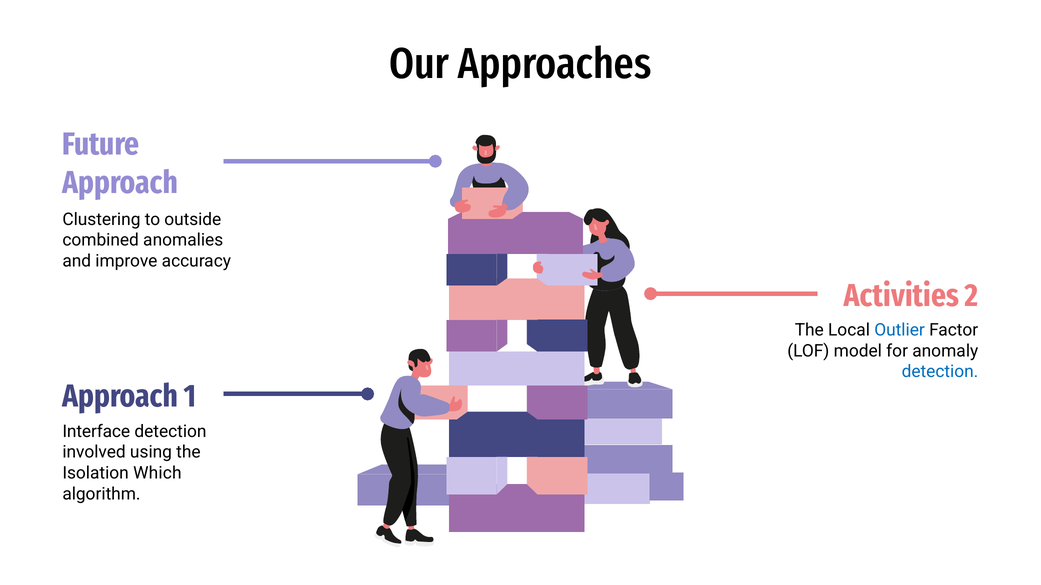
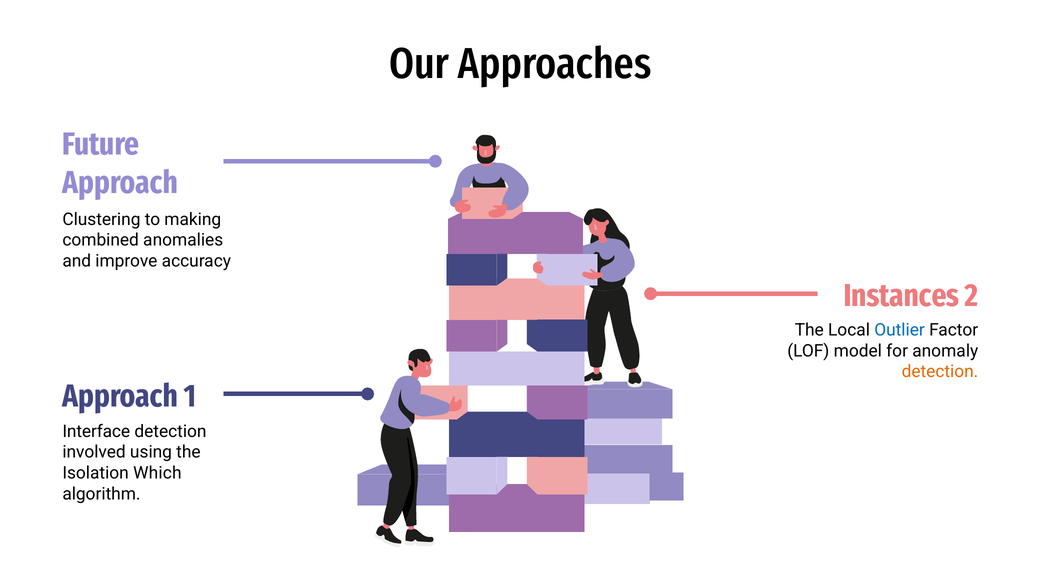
outside: outside -> making
Activities: Activities -> Instances
detection at (940, 372) colour: blue -> orange
